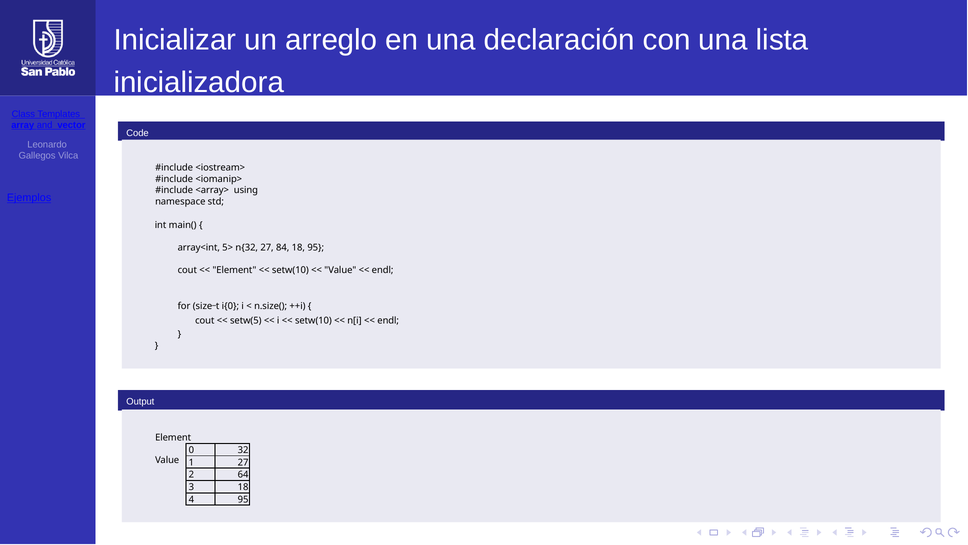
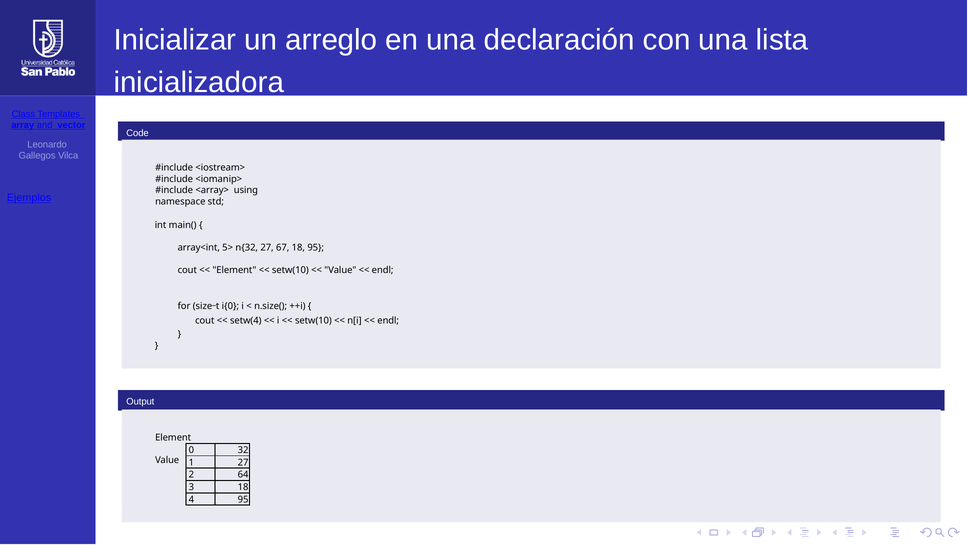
84: 84 -> 67
setw(5: setw(5 -> setw(4
